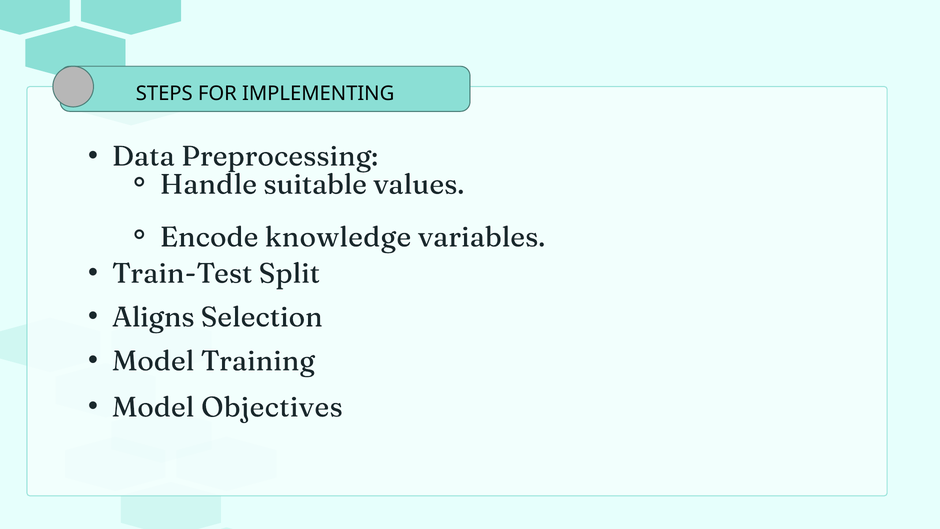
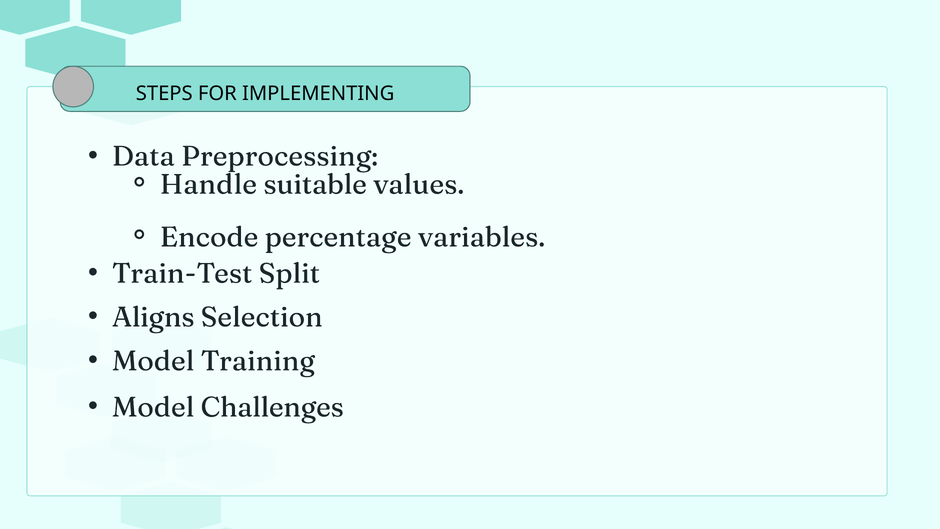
knowledge: knowledge -> percentage
Objectives: Objectives -> Challenges
